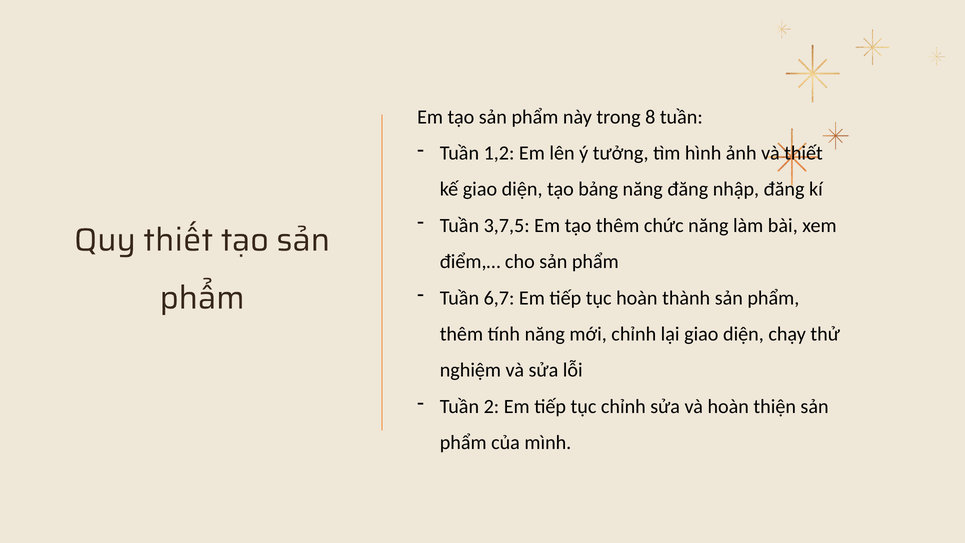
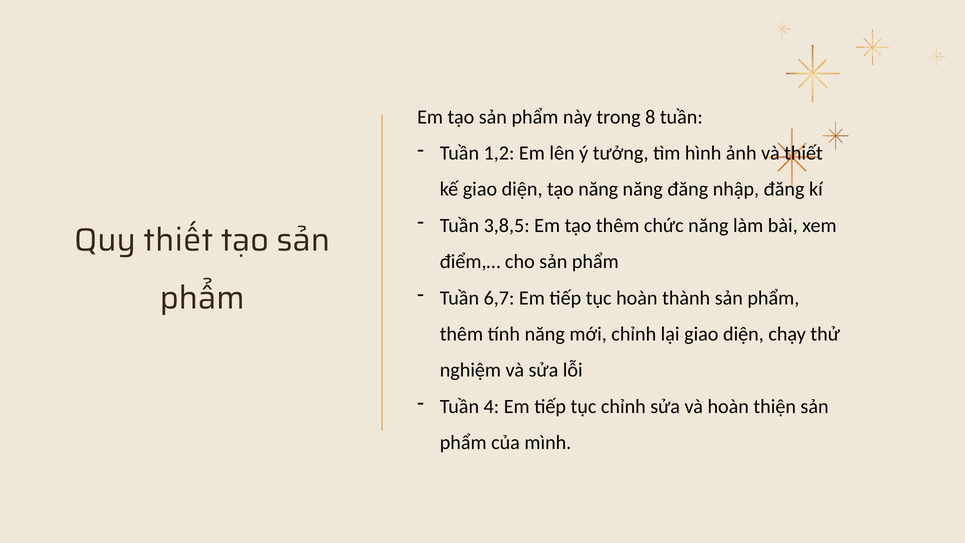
tạo bảng: bảng -> năng
3,7,5: 3,7,5 -> 3,8,5
2: 2 -> 4
